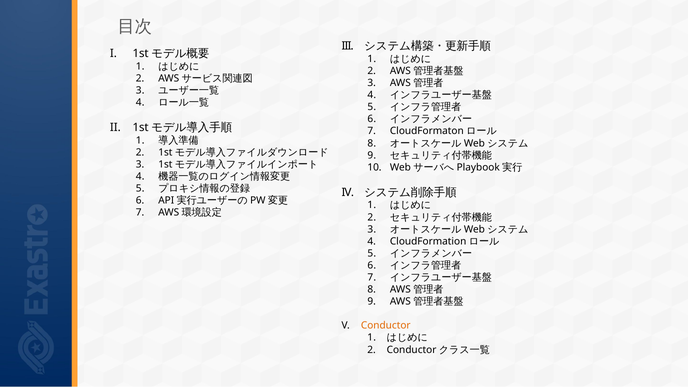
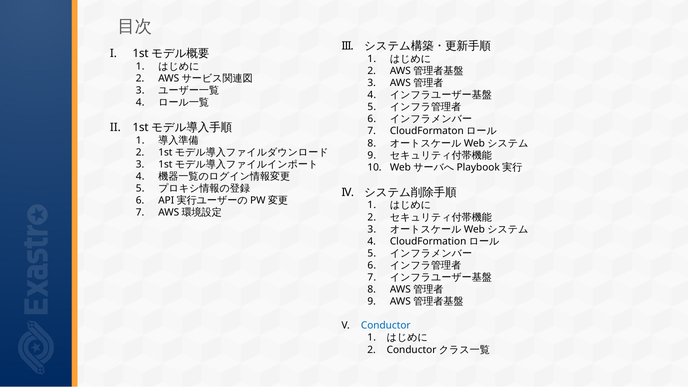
Conductor colour: orange -> blue
